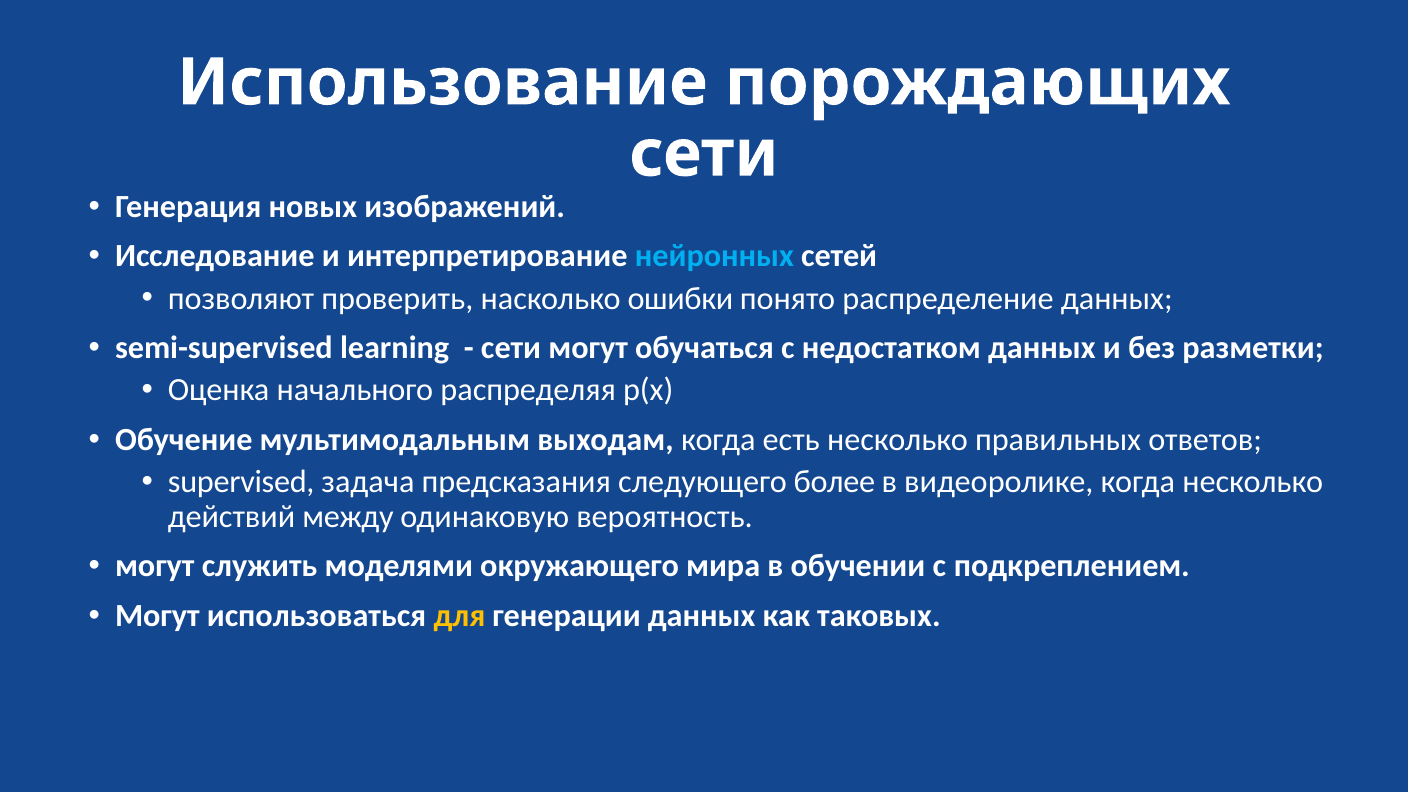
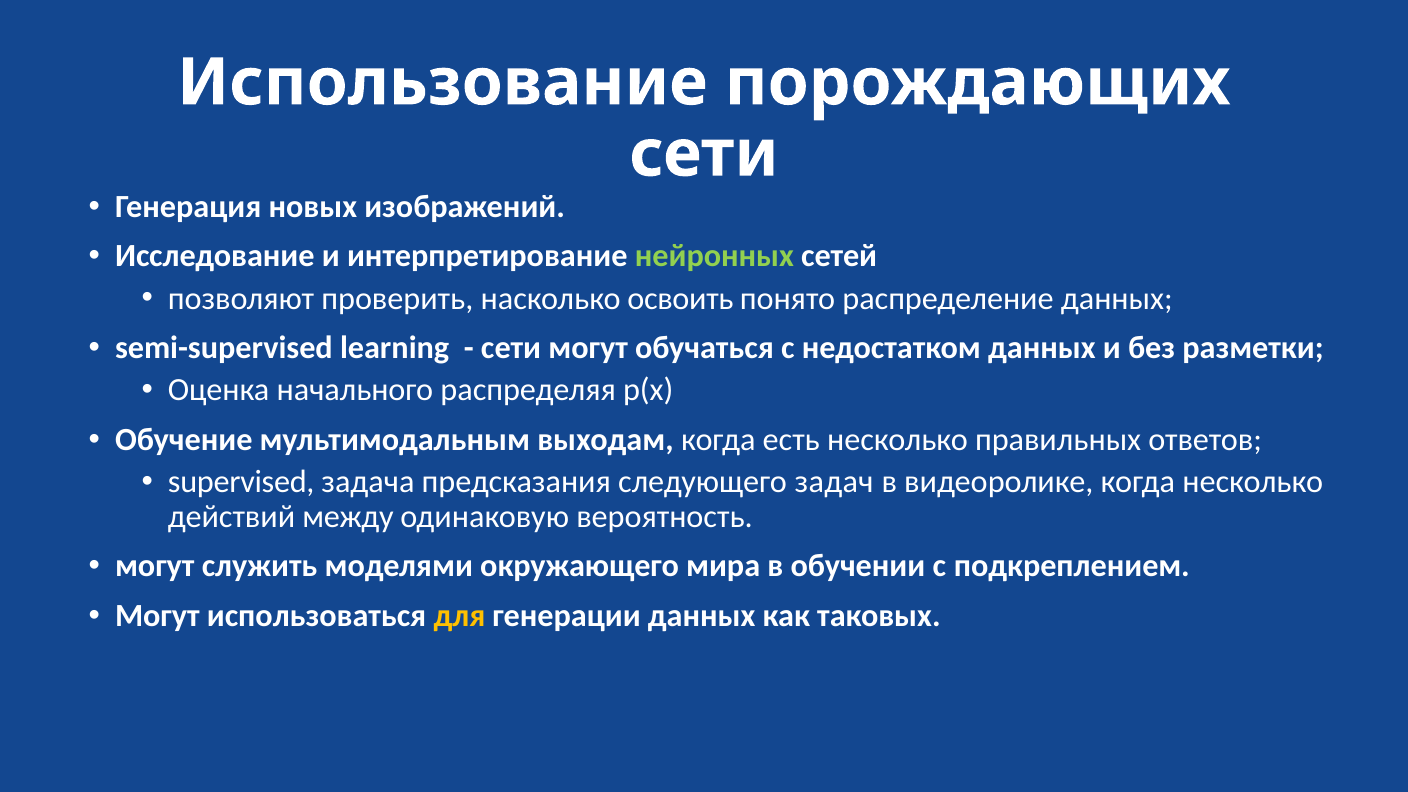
нейронных colour: light blue -> light green
ошибки: ошибки -> освоить
более: более -> задач
